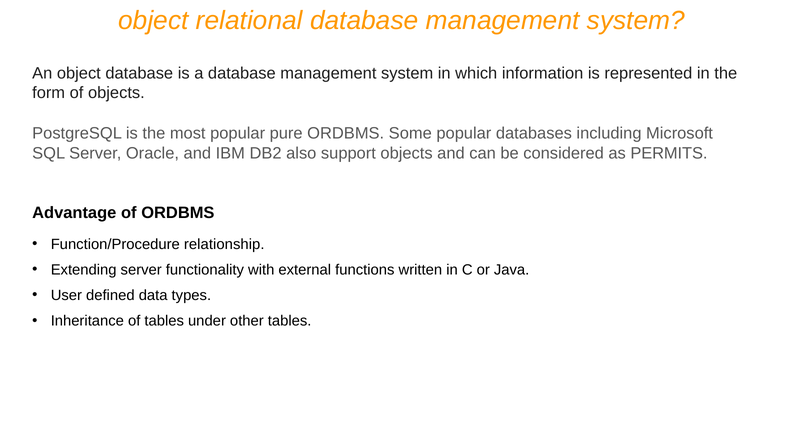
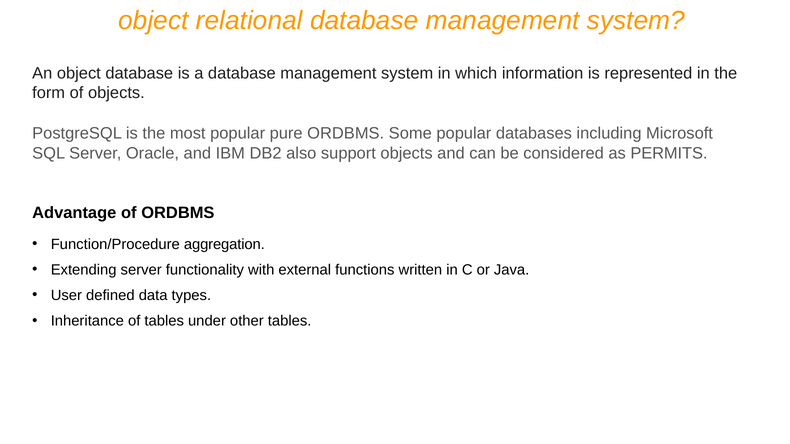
relationship: relationship -> aggregation
